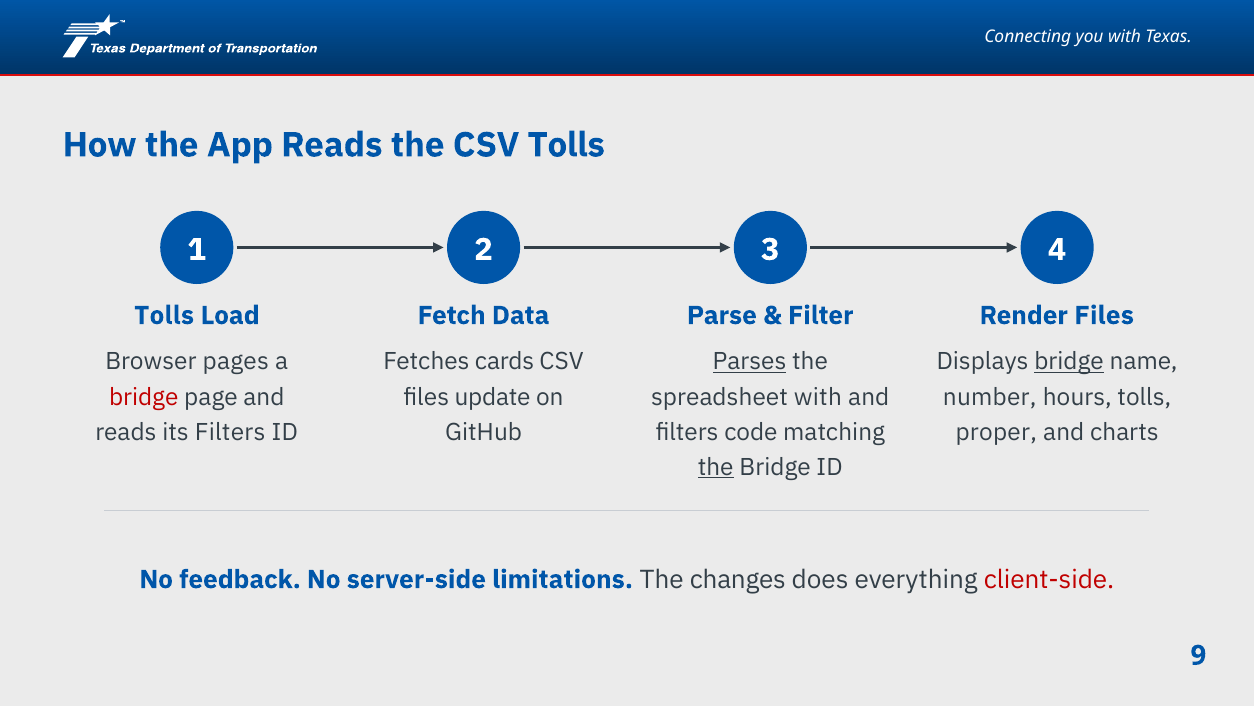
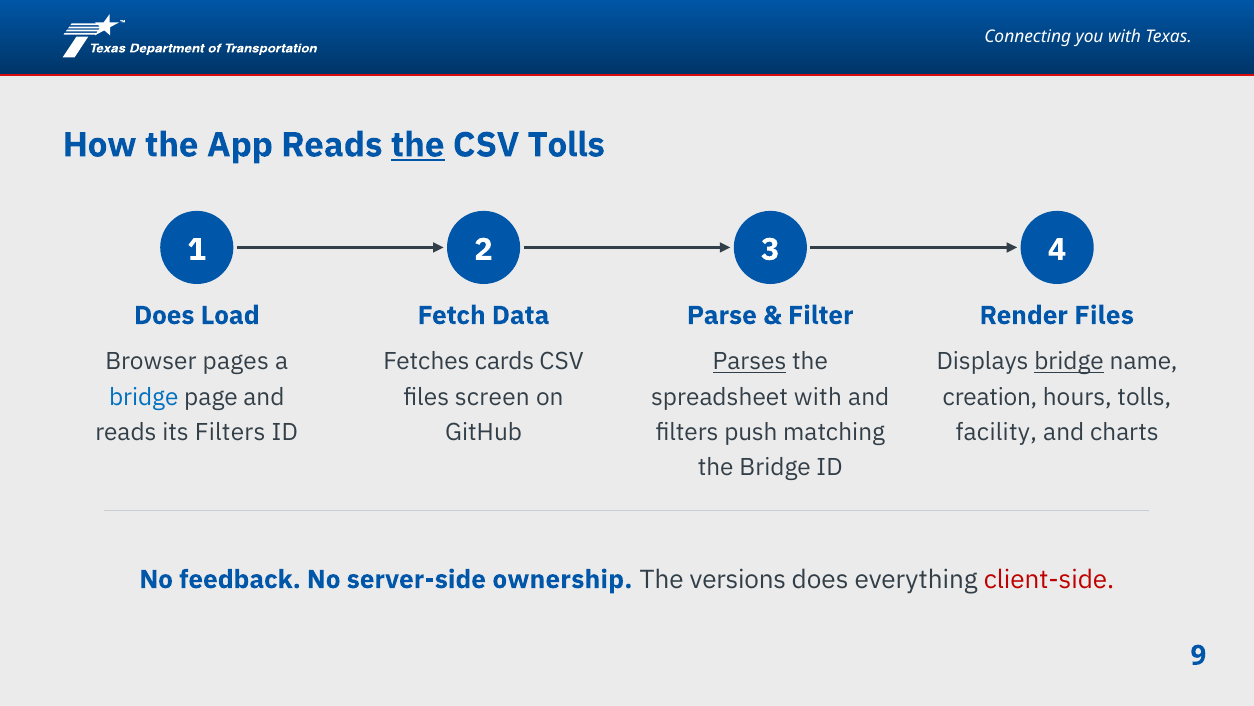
the at (418, 145) underline: none -> present
Tolls at (164, 315): Tolls -> Does
bridge at (144, 397) colour: red -> blue
update: update -> screen
number: number -> creation
code: code -> push
proper: proper -> facility
the at (716, 467) underline: present -> none
limitations: limitations -> ownership
changes: changes -> versions
